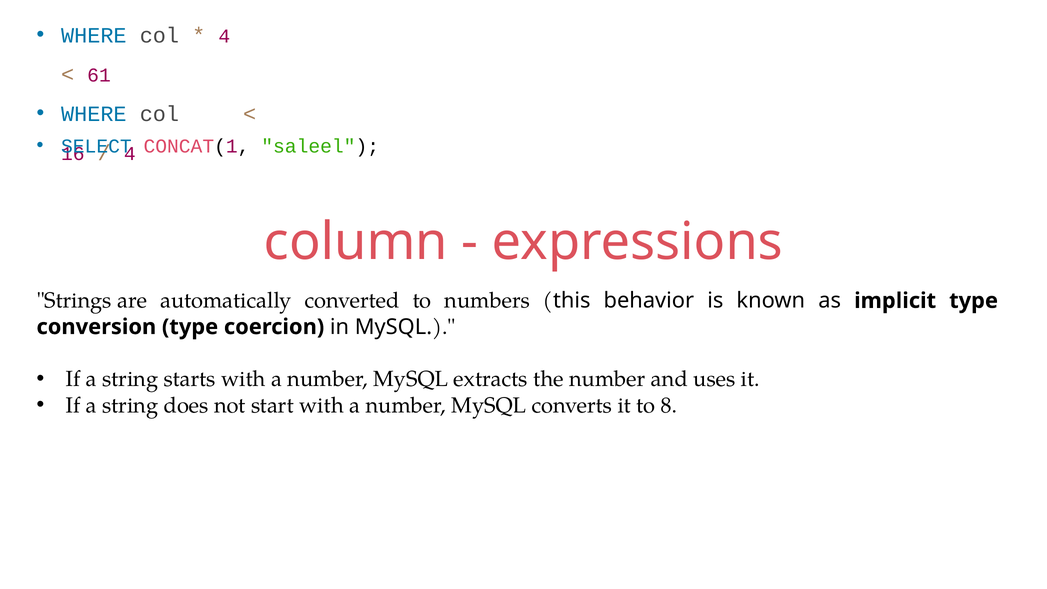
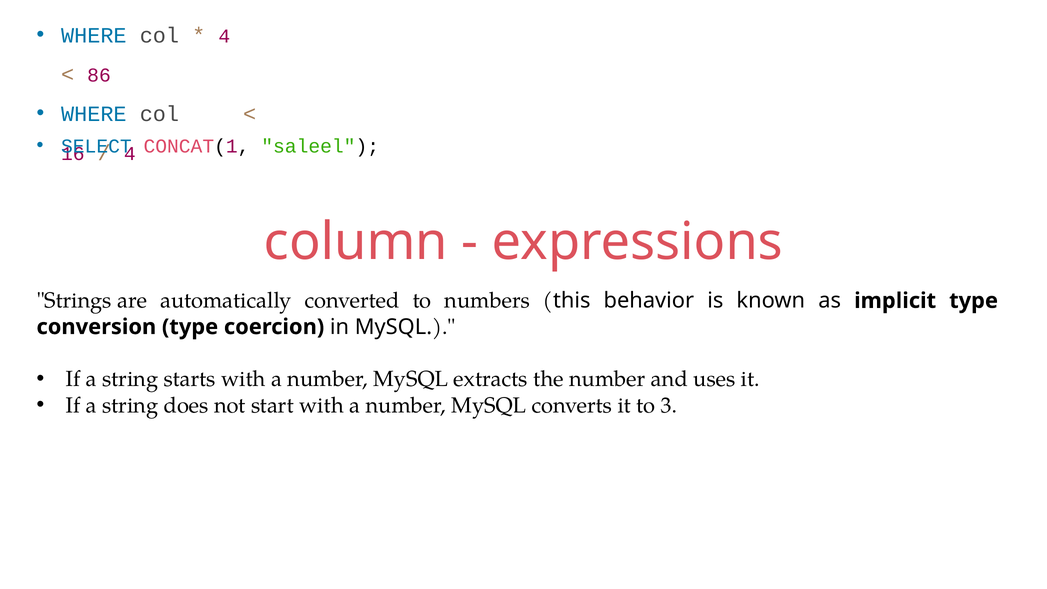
61: 61 -> 86
8: 8 -> 3
